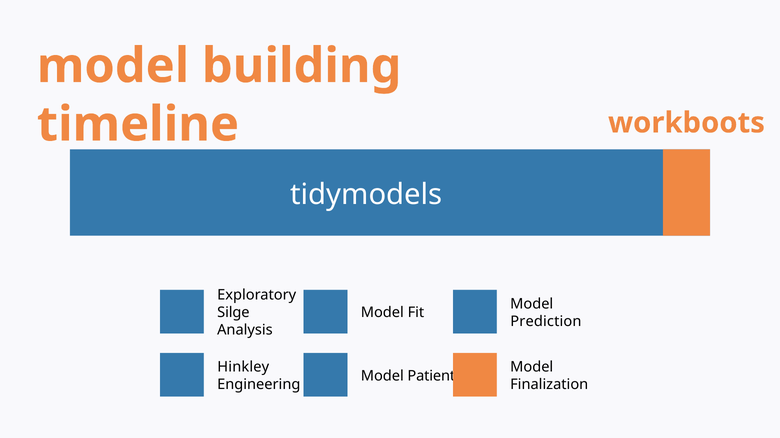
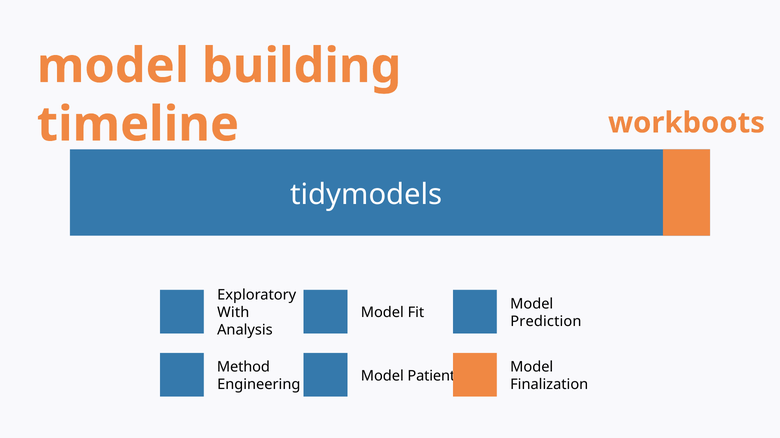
Silge: Silge -> With
Hinkley: Hinkley -> Method
